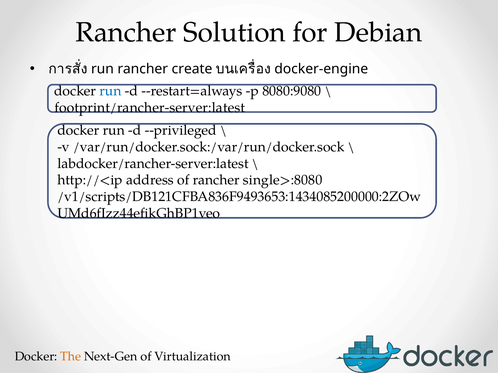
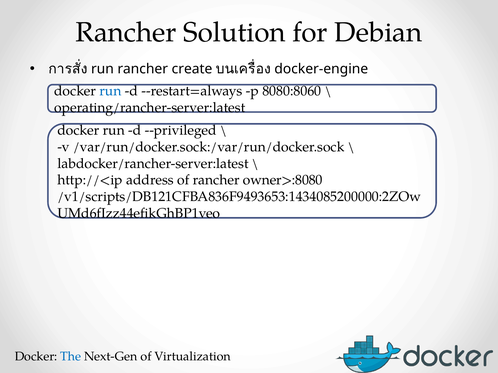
8080:9080: 8080:9080 -> 8080:8060
footprint/rancher-server:latest: footprint/rancher-server:latest -> operating/rancher-server:latest
single>:8080: single>:8080 -> owner>:8080
The colour: orange -> blue
